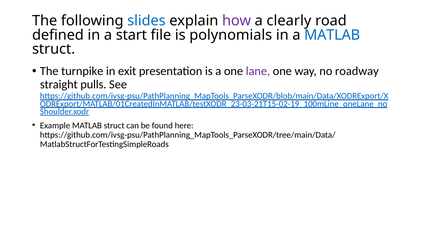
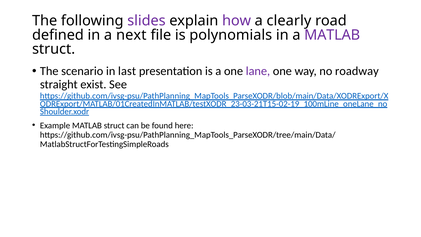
slides colour: blue -> purple
start: start -> next
MATLAB at (332, 35) colour: blue -> purple
turnpike: turnpike -> scenario
exit: exit -> last
pulls: pulls -> exist
